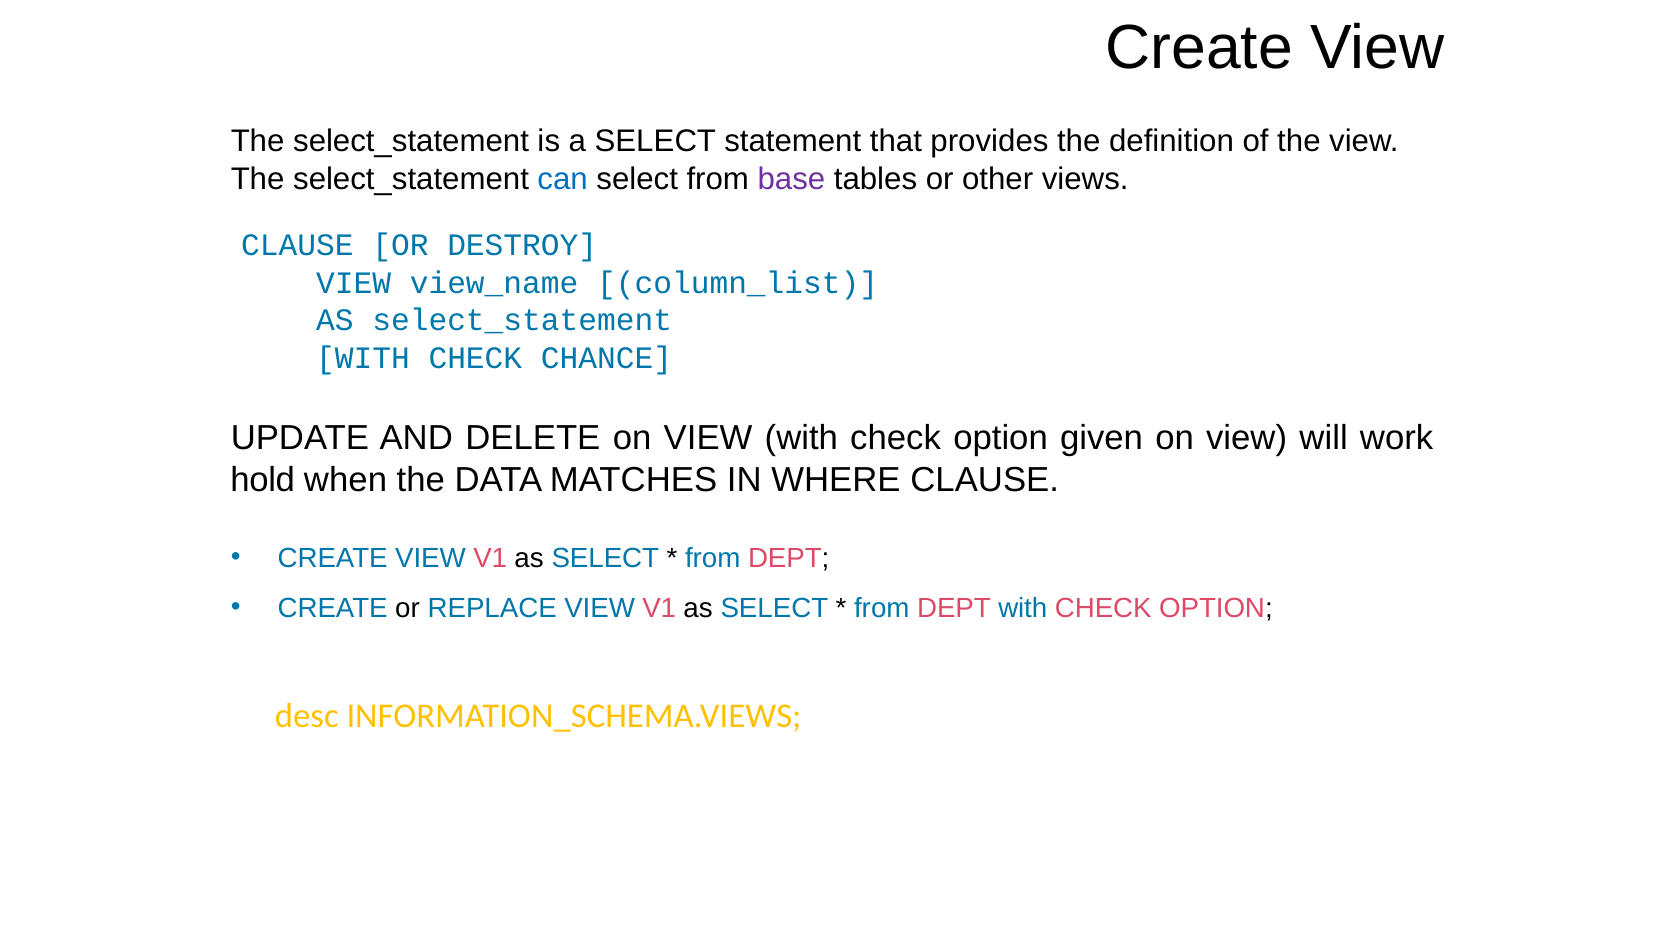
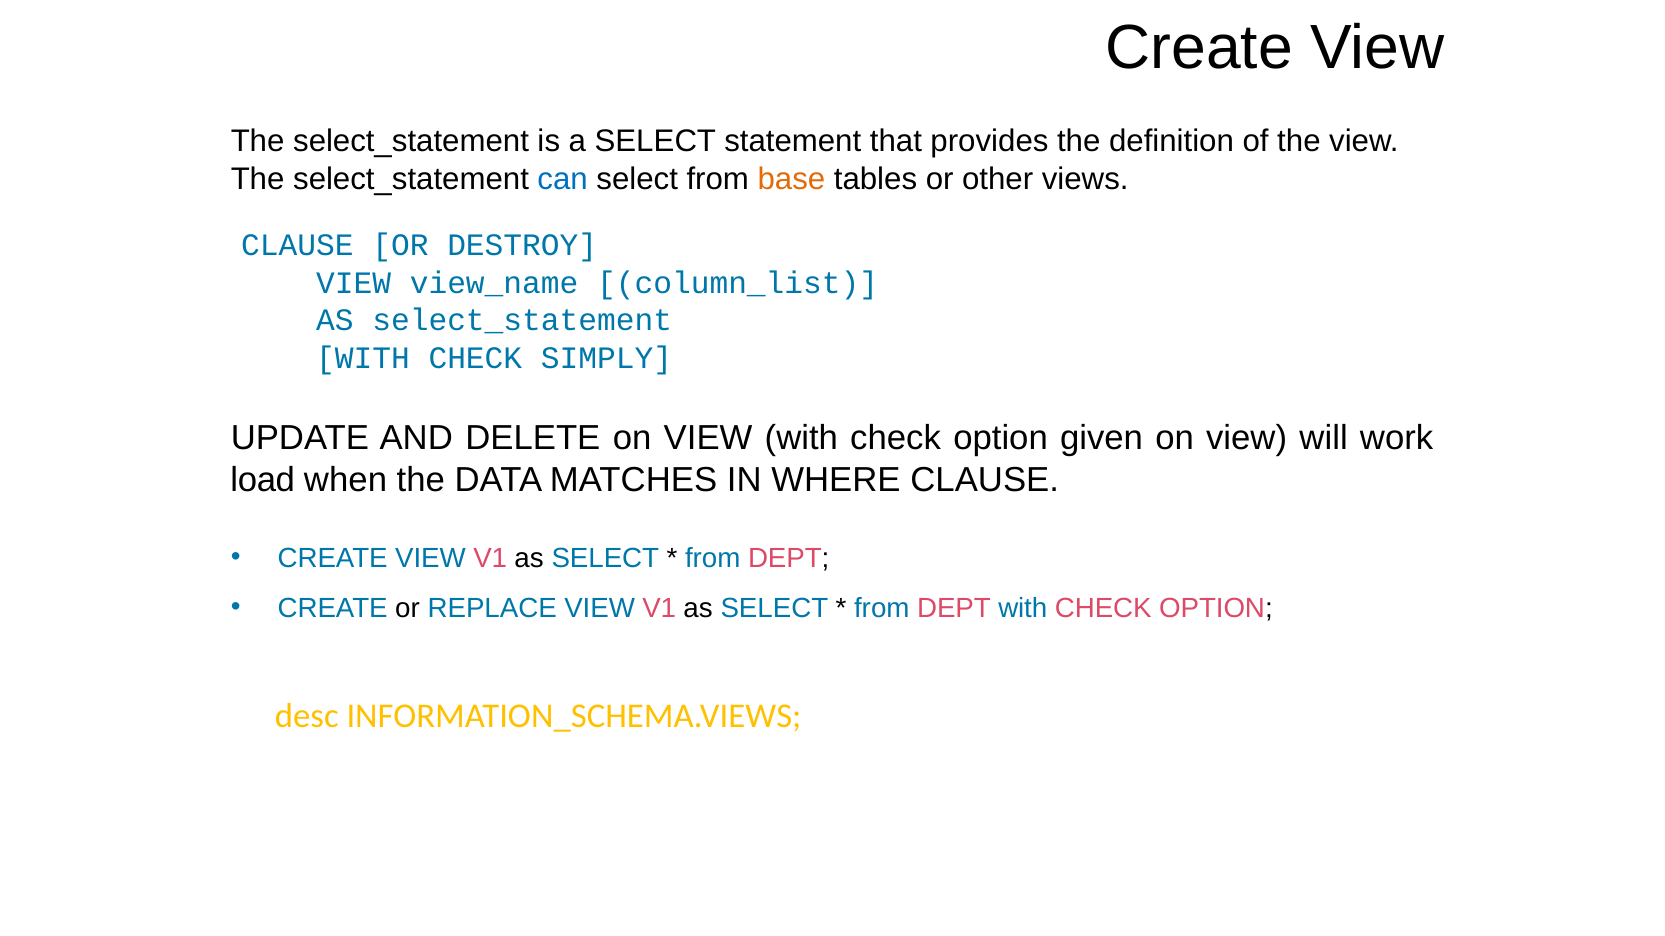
base colour: purple -> orange
CHANCE: CHANCE -> SIMPLY
hold: hold -> load
